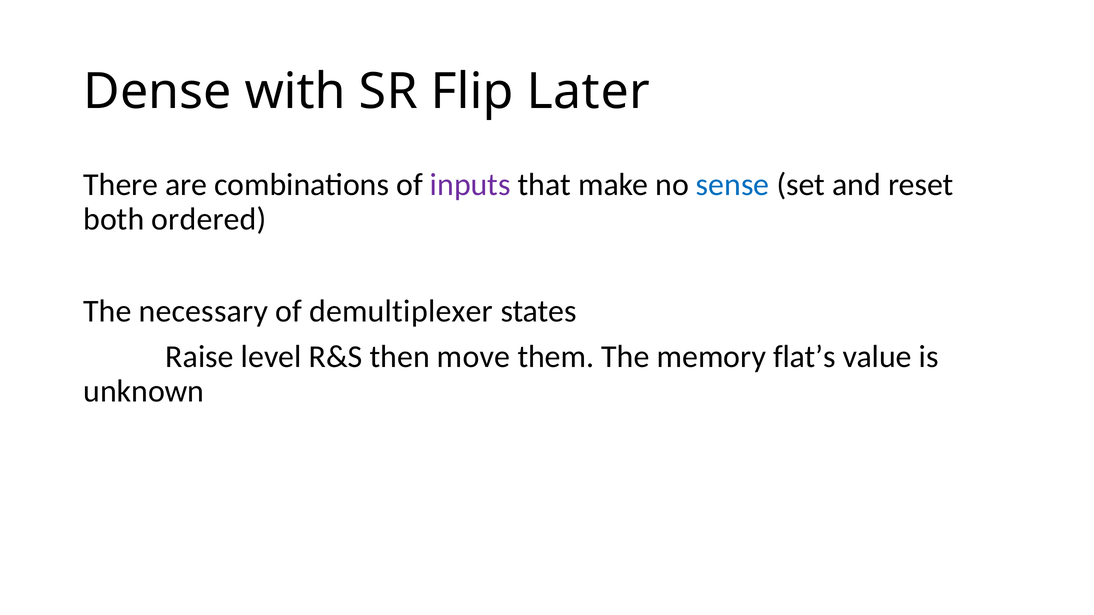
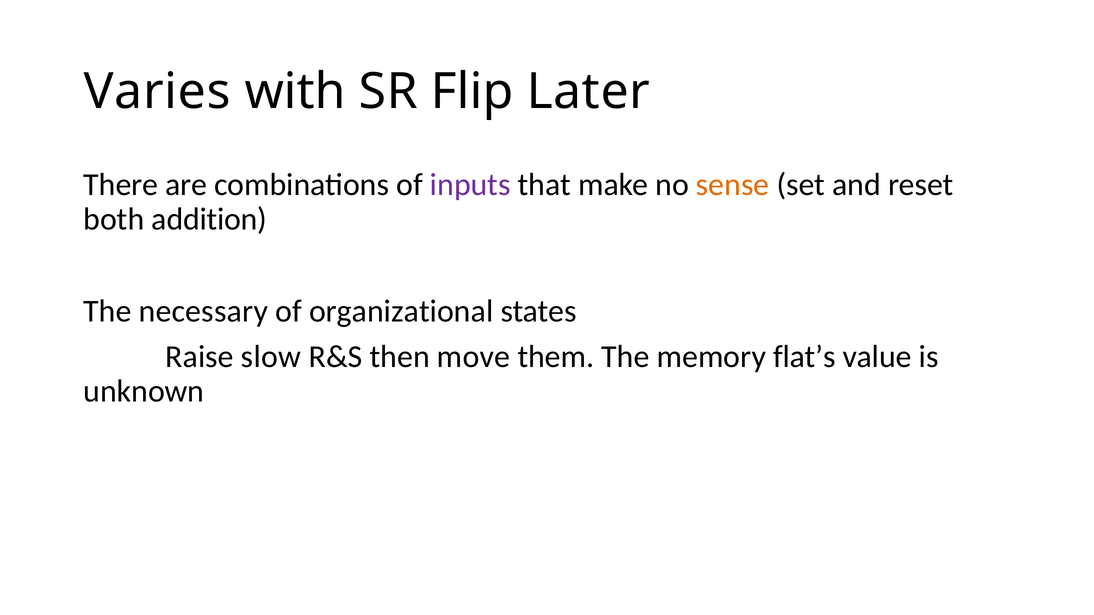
Dense: Dense -> Varies
sense colour: blue -> orange
ordered: ordered -> addition
demultiplexer: demultiplexer -> organizational
level: level -> slow
